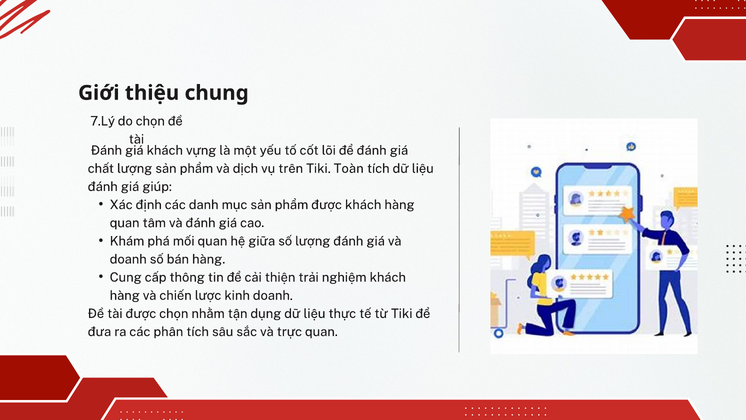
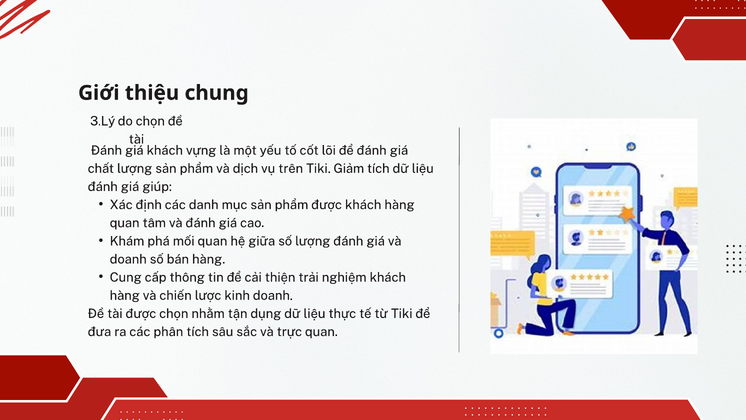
7.Lý: 7.Lý -> 3.Lý
Toàn: Toàn -> Giảm
